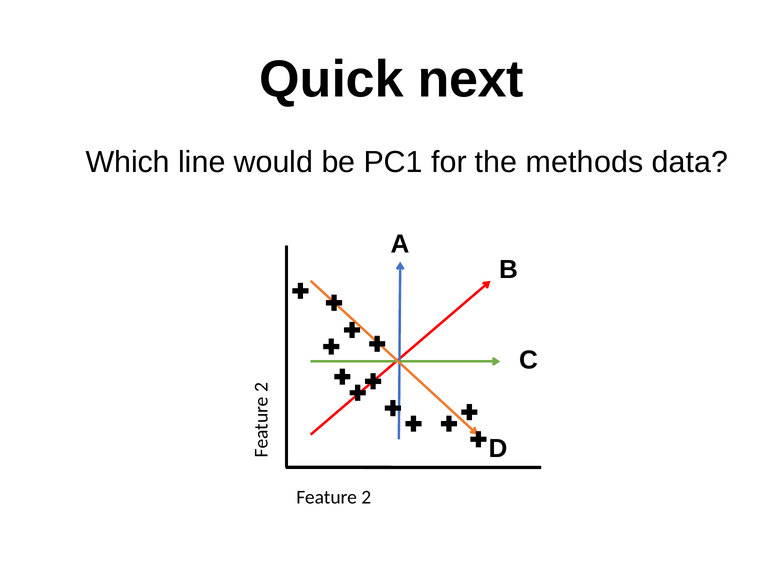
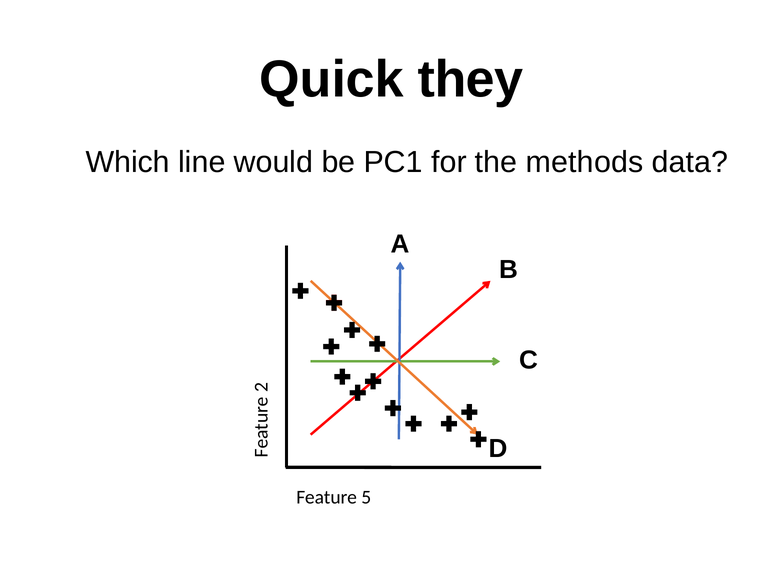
next: next -> they
Feature 2: 2 -> 5
